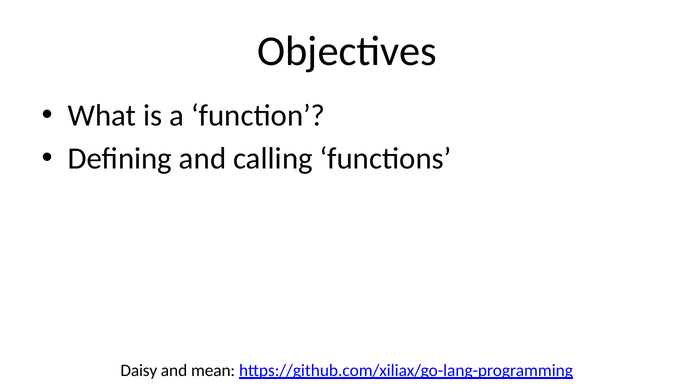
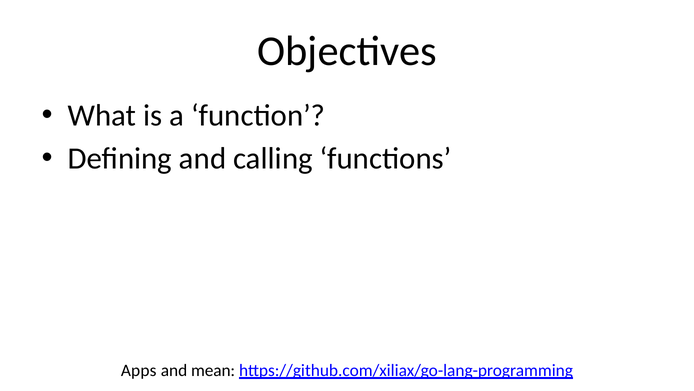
Daisy: Daisy -> Apps
